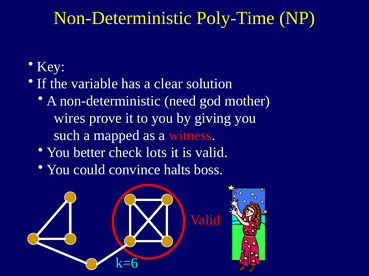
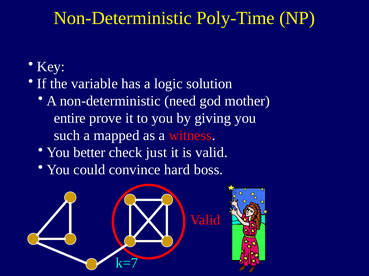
clear: clear -> logic
wires: wires -> entire
lots: lots -> just
halts: halts -> hard
k=6: k=6 -> k=7
